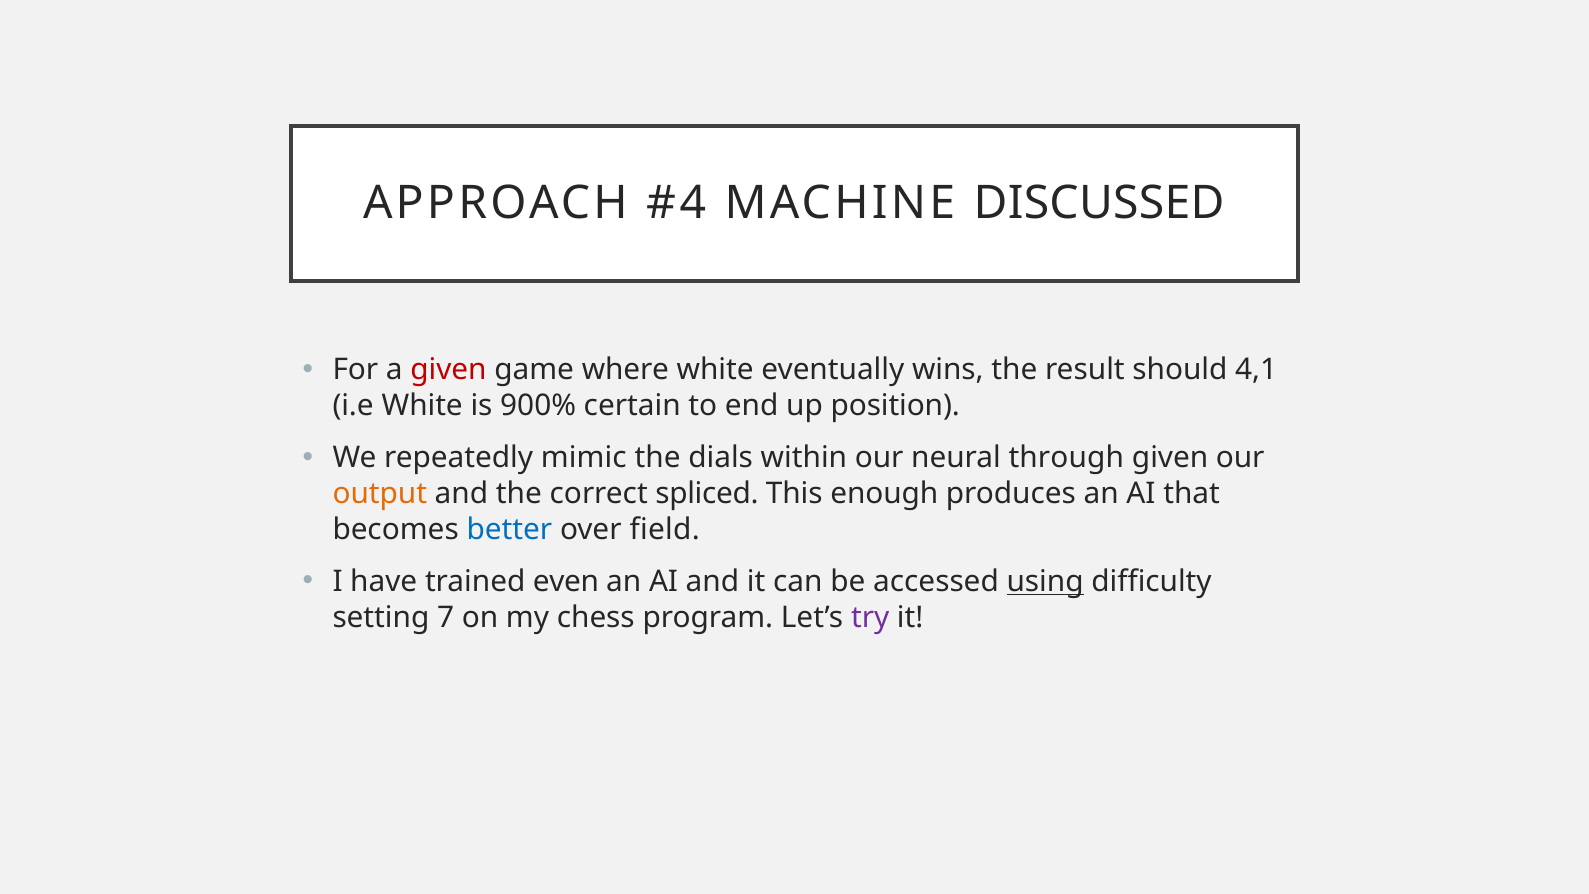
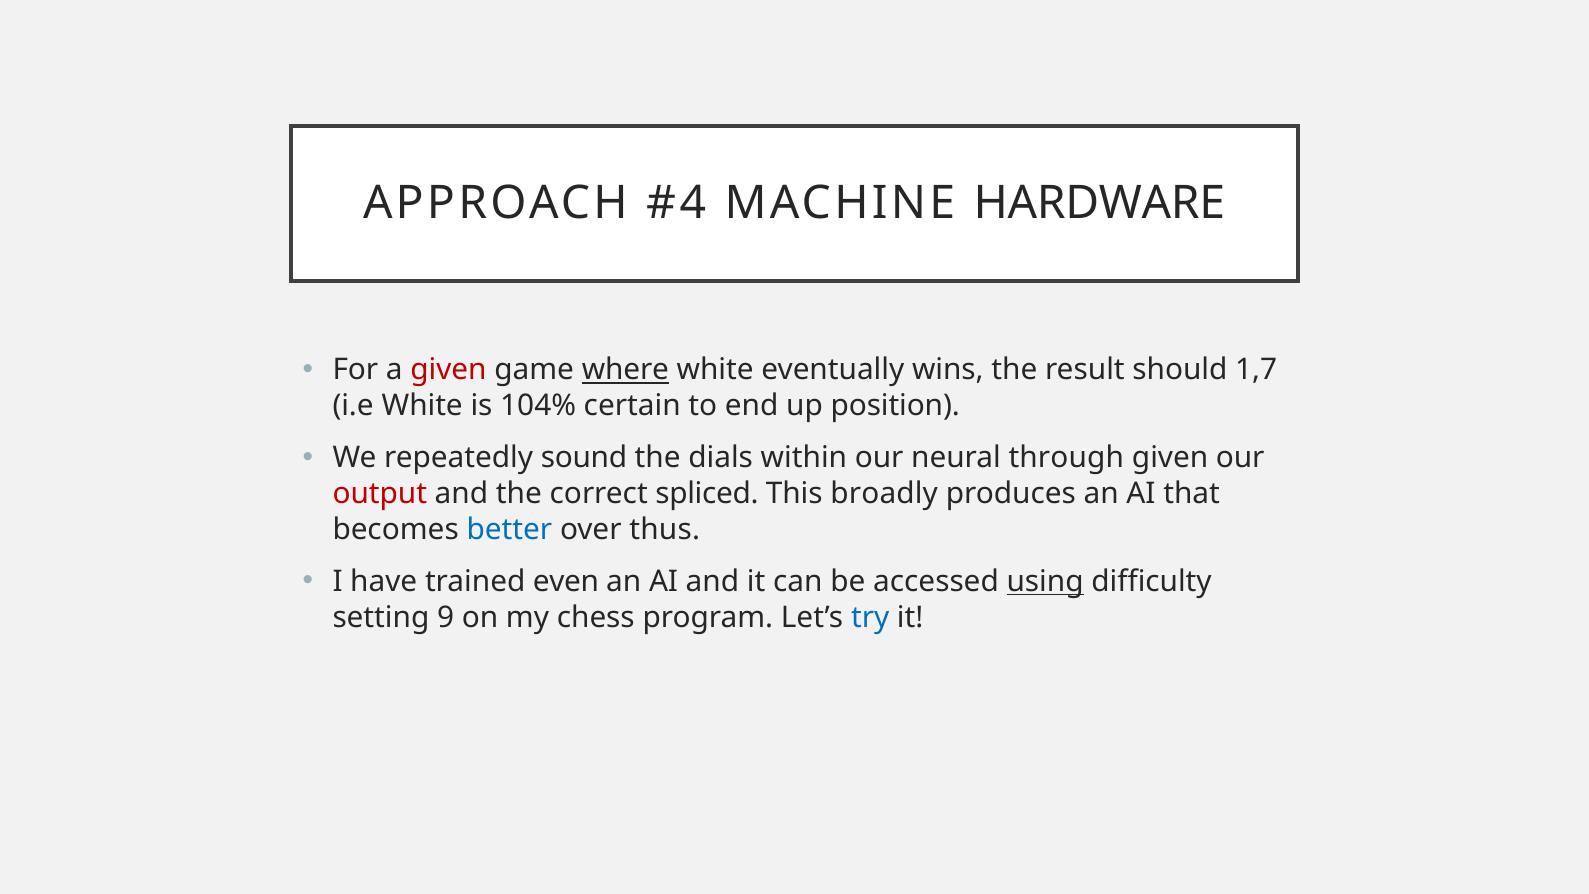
DISCUSSED: DISCUSSED -> HARDWARE
where underline: none -> present
4,1: 4,1 -> 1,7
900%: 900% -> 104%
mimic: mimic -> sound
output colour: orange -> red
enough: enough -> broadly
field: field -> thus
7: 7 -> 9
try colour: purple -> blue
